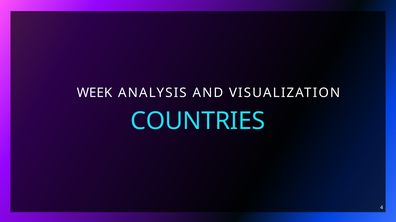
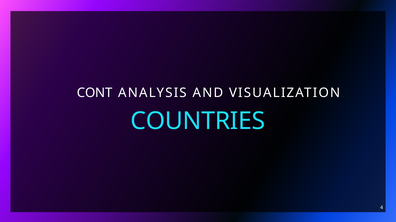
WEEK: WEEK -> CONT
